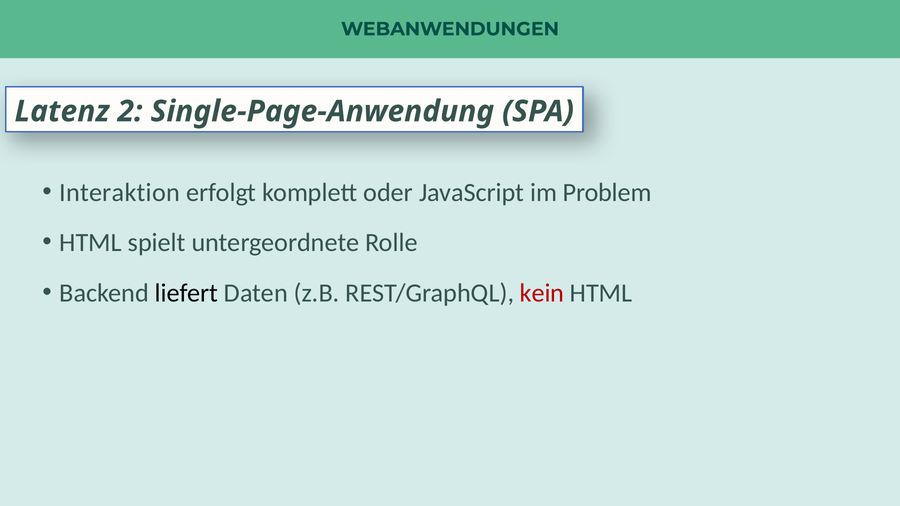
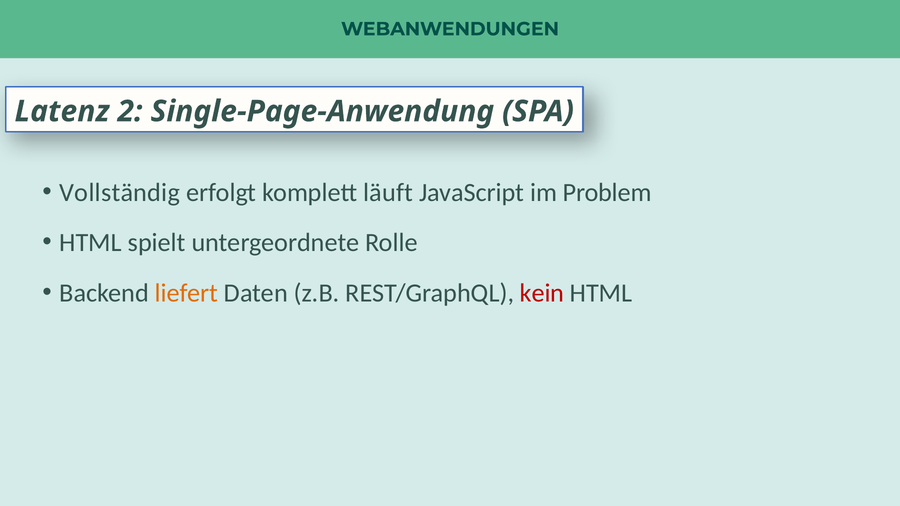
Interaktion: Interaktion -> Vollständig
oder: oder -> läuft
liefert colour: black -> orange
